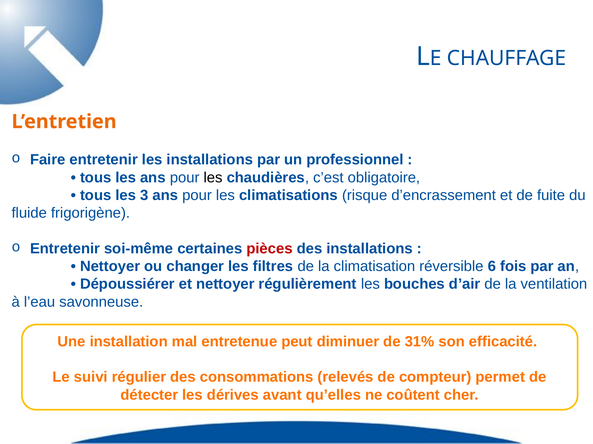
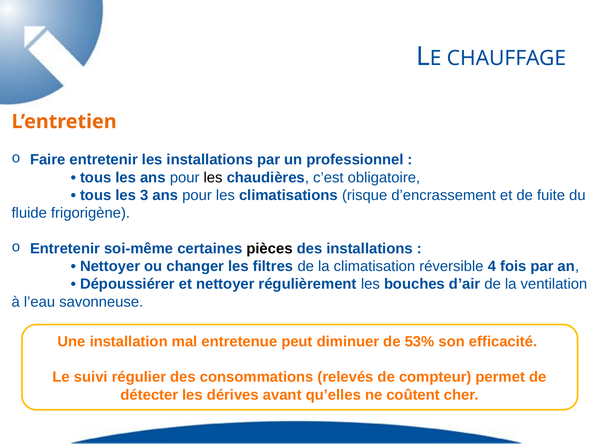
pièces colour: red -> black
6: 6 -> 4
31%: 31% -> 53%
